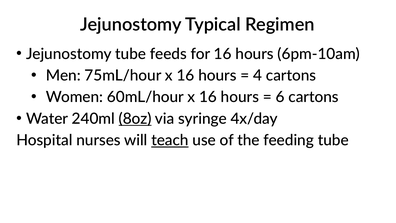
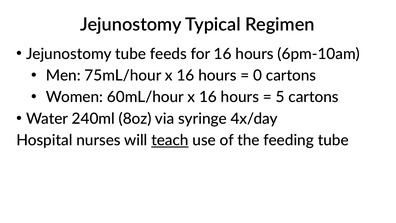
4: 4 -> 0
6: 6 -> 5
8oz underline: present -> none
